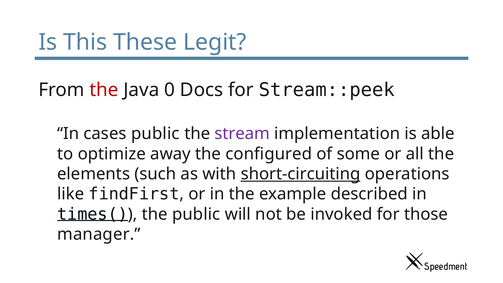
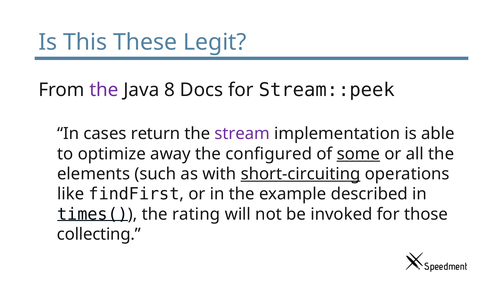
the at (104, 90) colour: red -> purple
0: 0 -> 8
cases public: public -> return
some underline: none -> present
the public: public -> rating
manager: manager -> collecting
